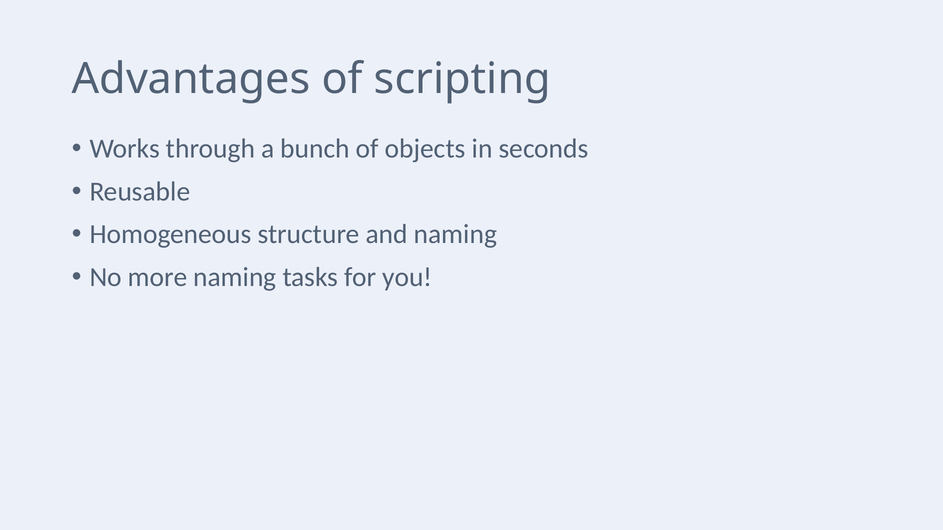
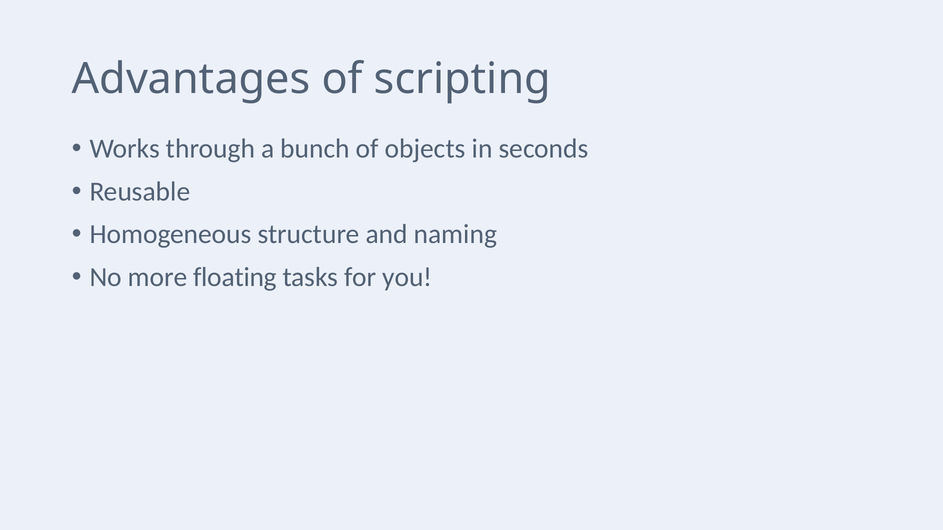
more naming: naming -> floating
